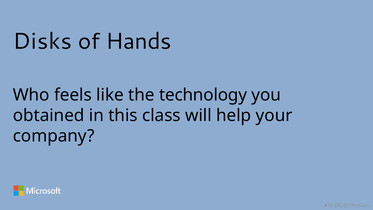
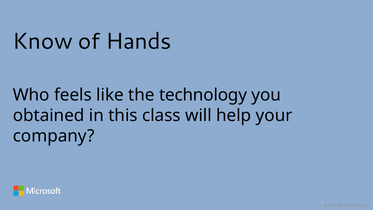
Disks: Disks -> Know
